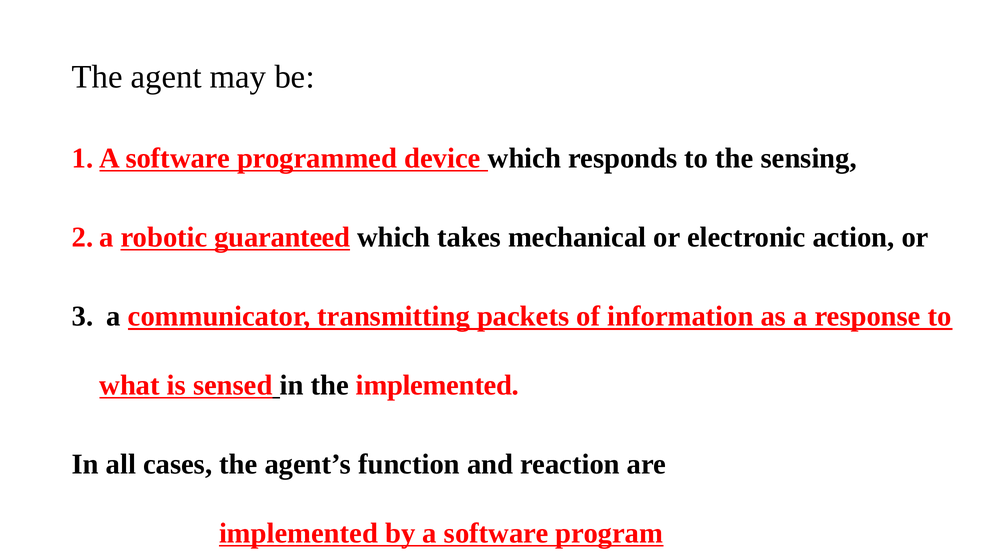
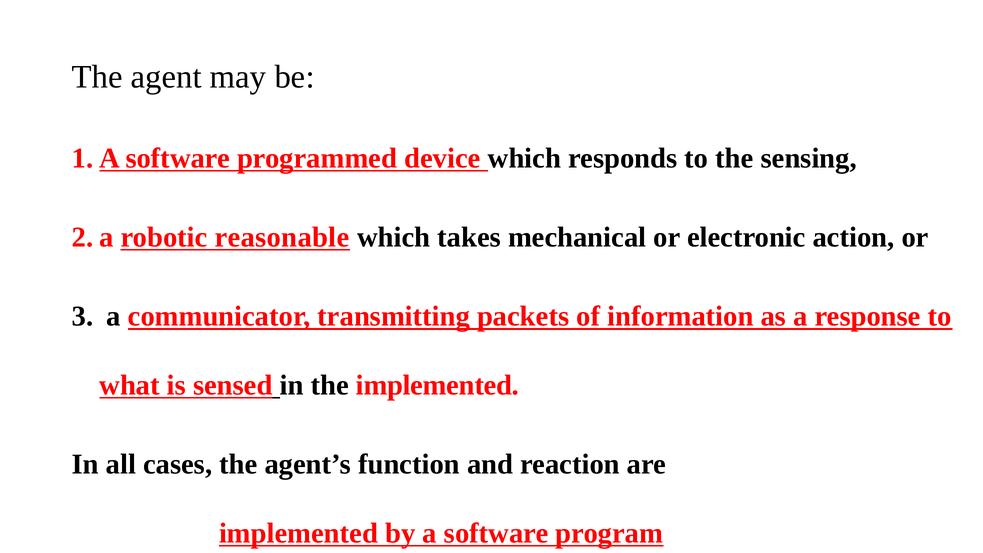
guaranteed: guaranteed -> reasonable
